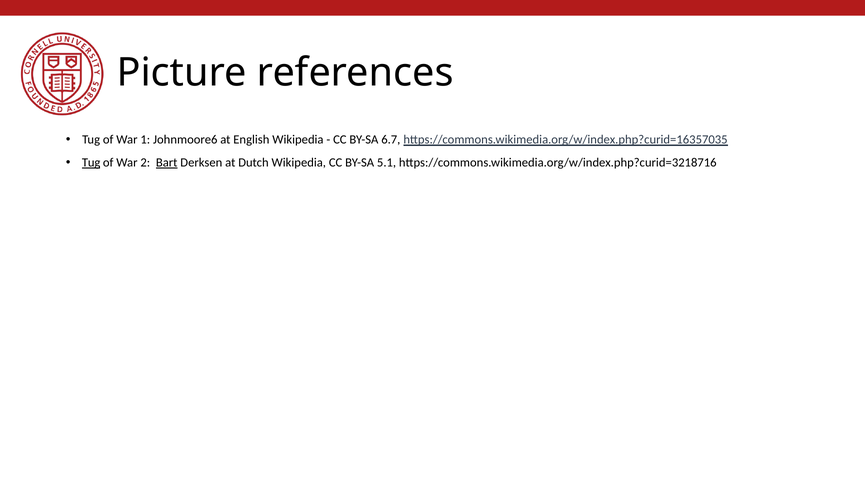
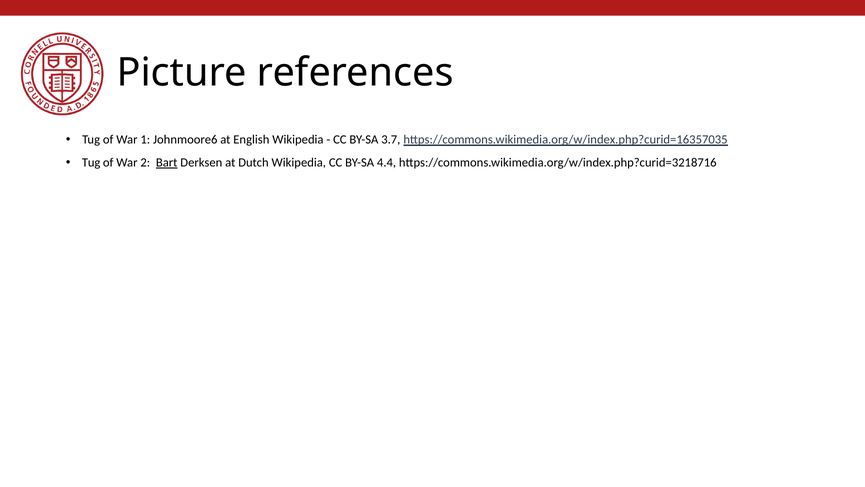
6.7: 6.7 -> 3.7
Tug at (91, 162) underline: present -> none
5.1: 5.1 -> 4.4
